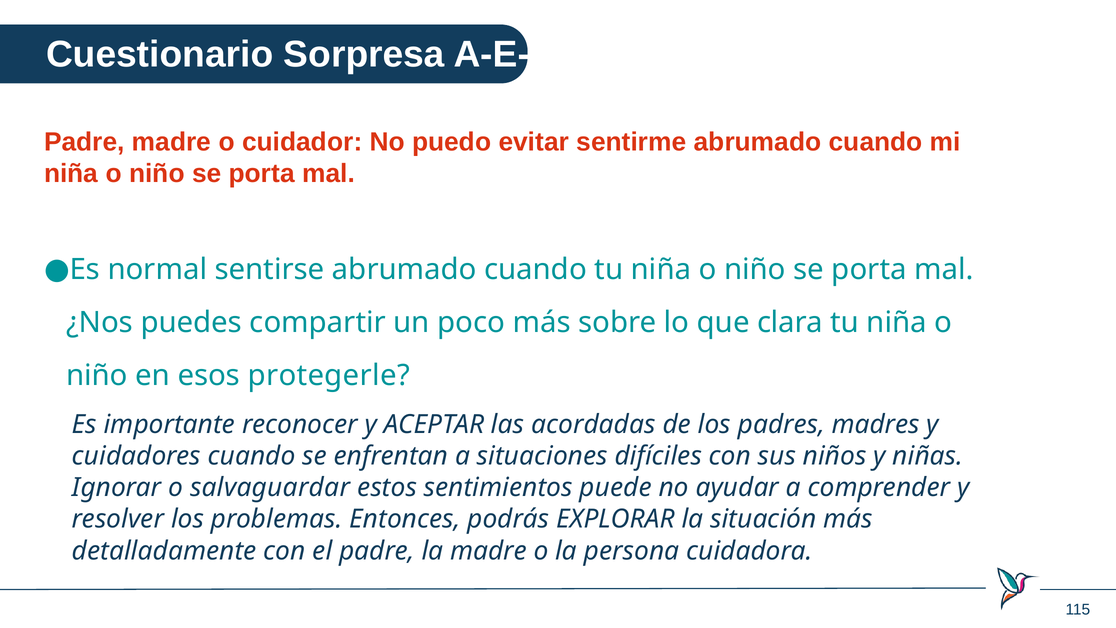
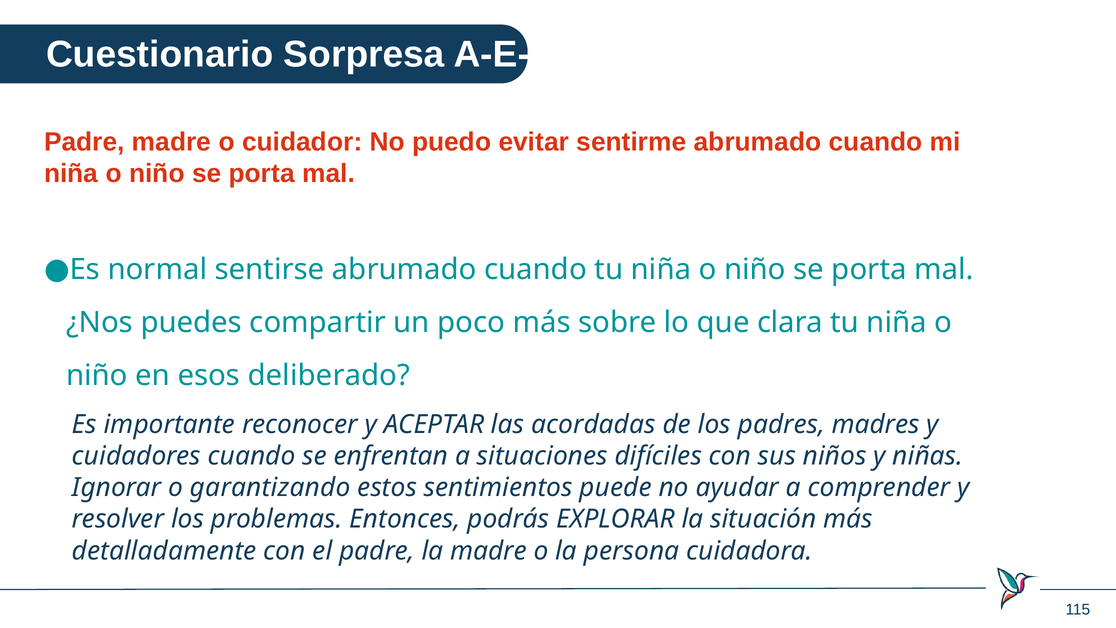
protegerle: protegerle -> deliberado
salvaguardar: salvaguardar -> garantizando
